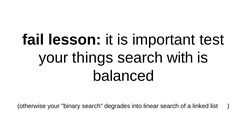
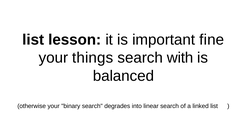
fail at (33, 40): fail -> list
test: test -> fine
